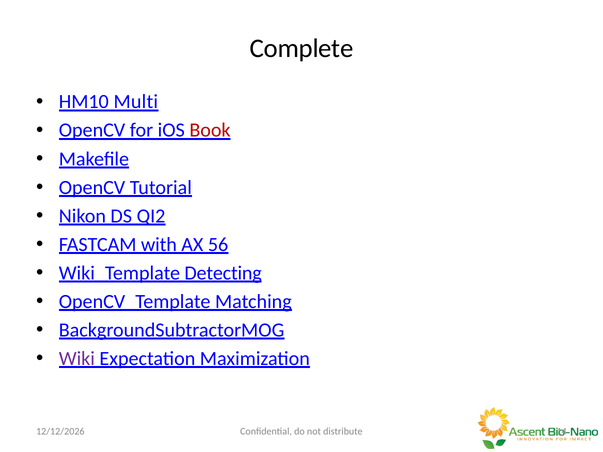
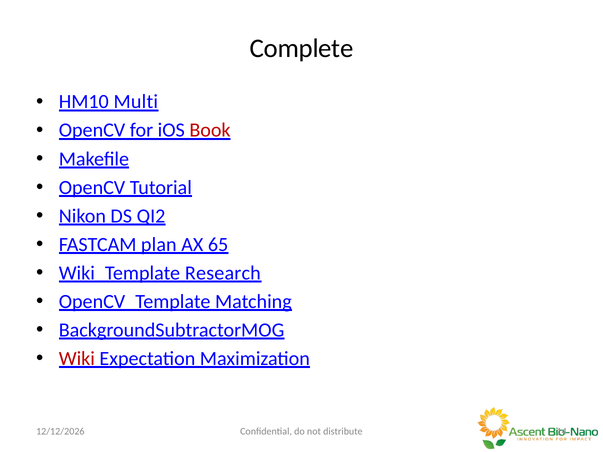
with: with -> plan
56: 56 -> 65
Detecting: Detecting -> Research
Wiki colour: purple -> red
